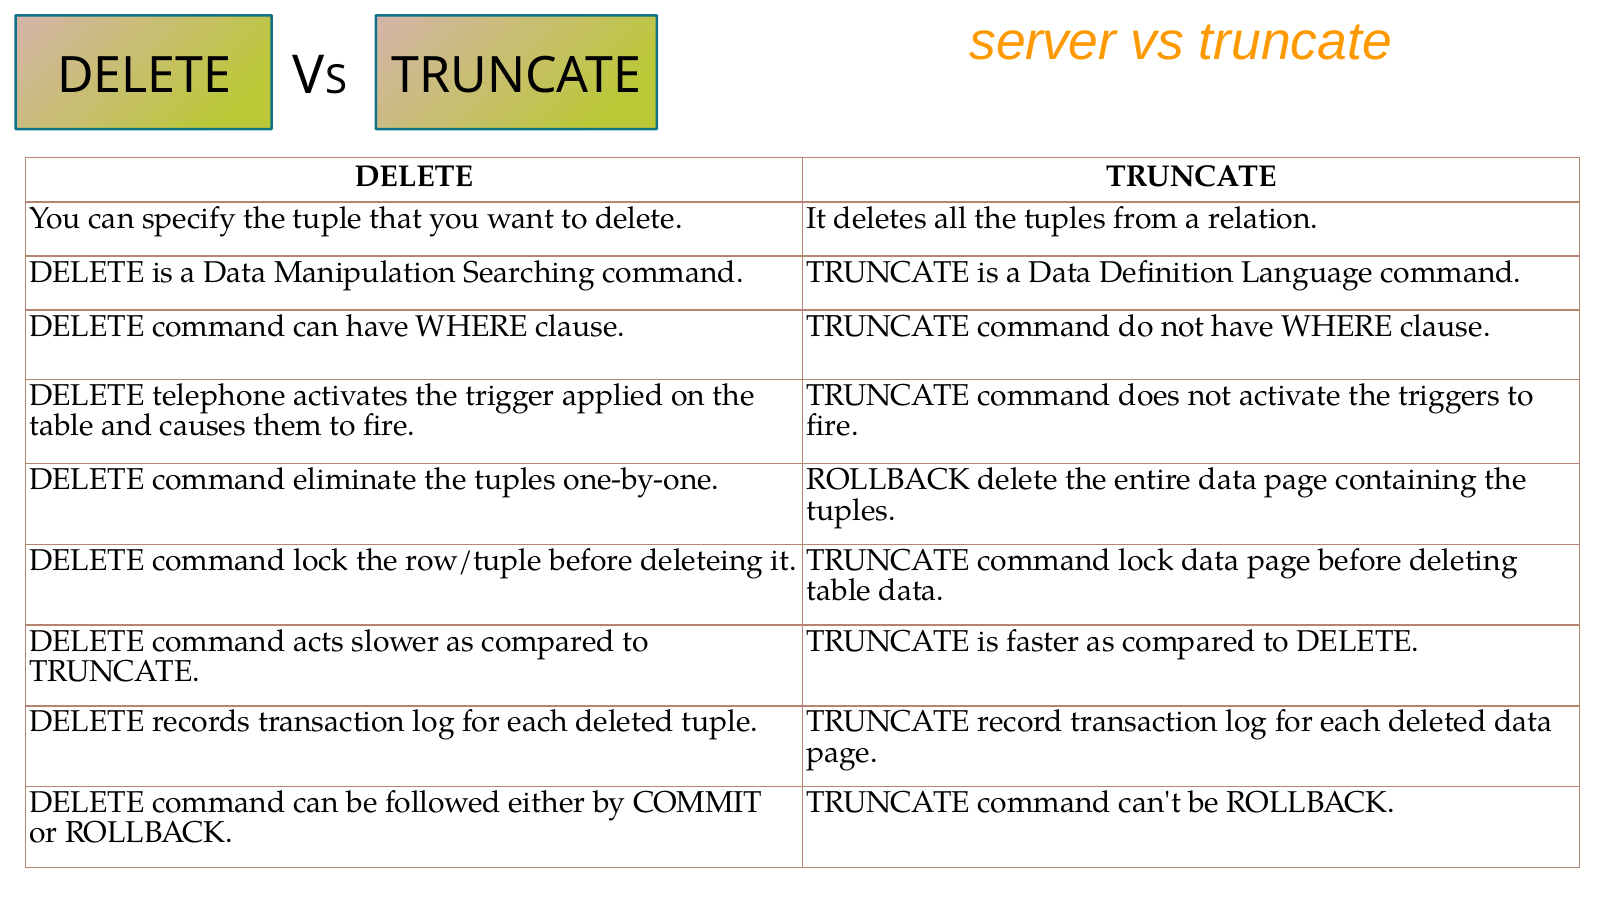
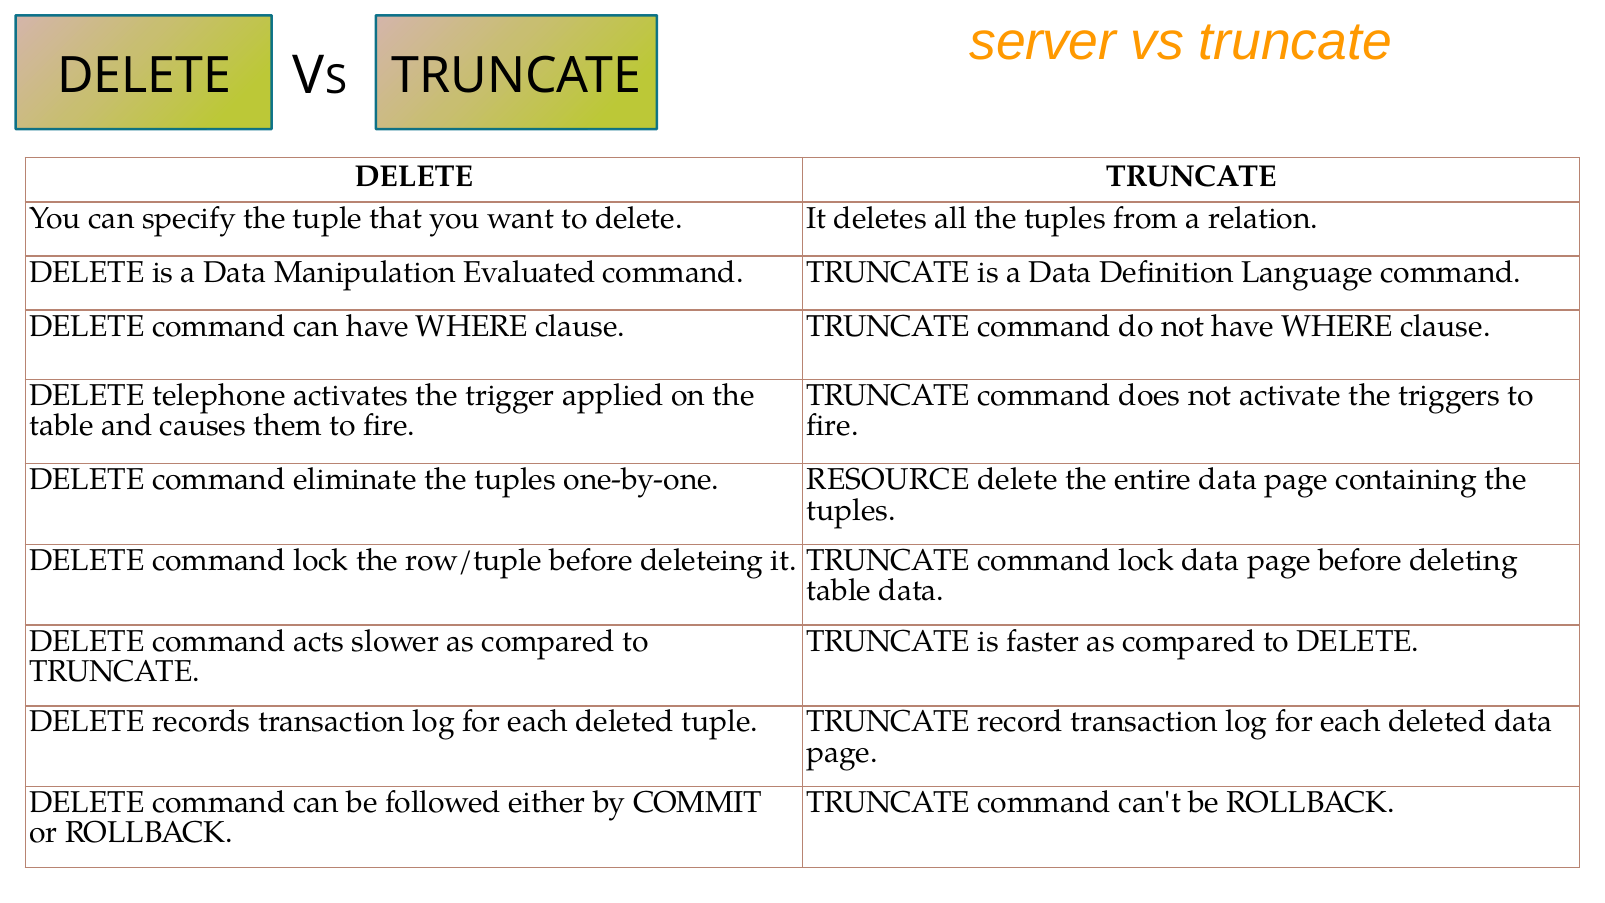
Searching: Searching -> Evaluated
one-by-one ROLLBACK: ROLLBACK -> RESOURCE
